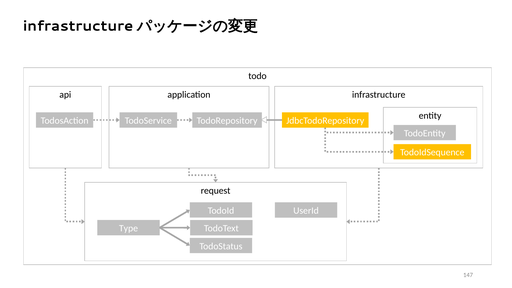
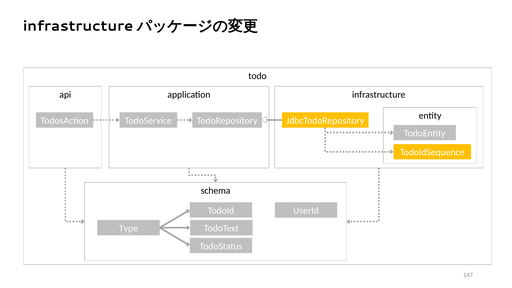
request: request -> schema
